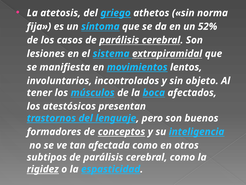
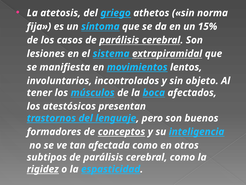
52%: 52% -> 15%
